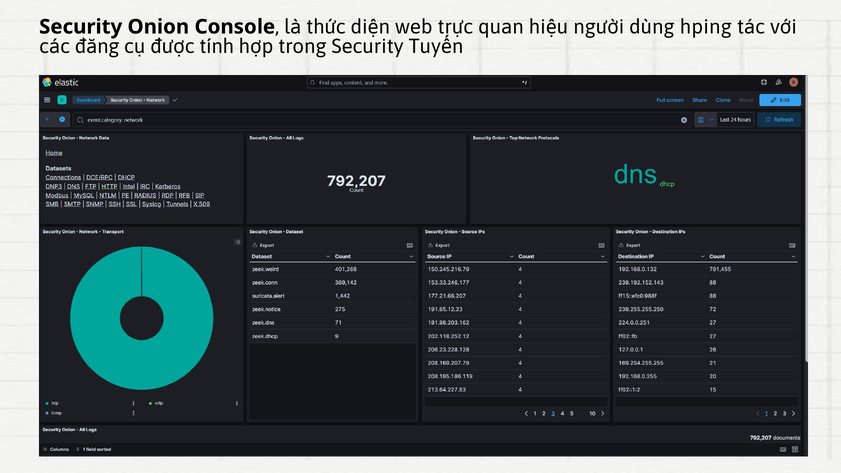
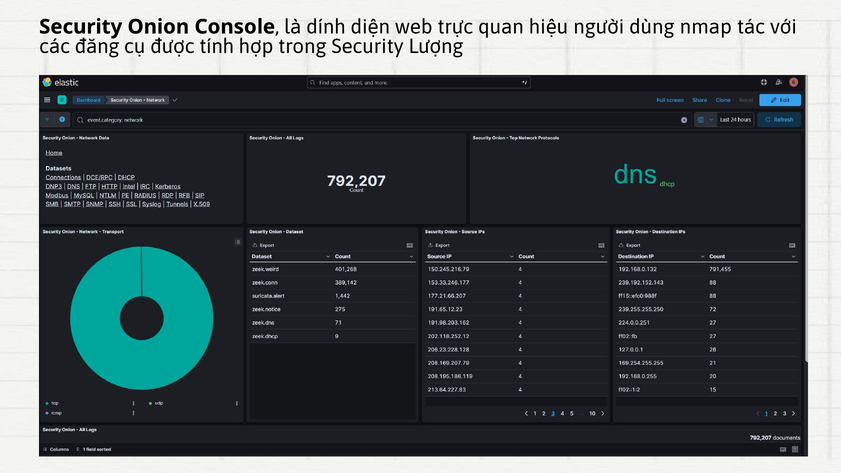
thức: thức -> dính
hping: hping -> nmap
Tuyến: Tuyến -> Lượng
